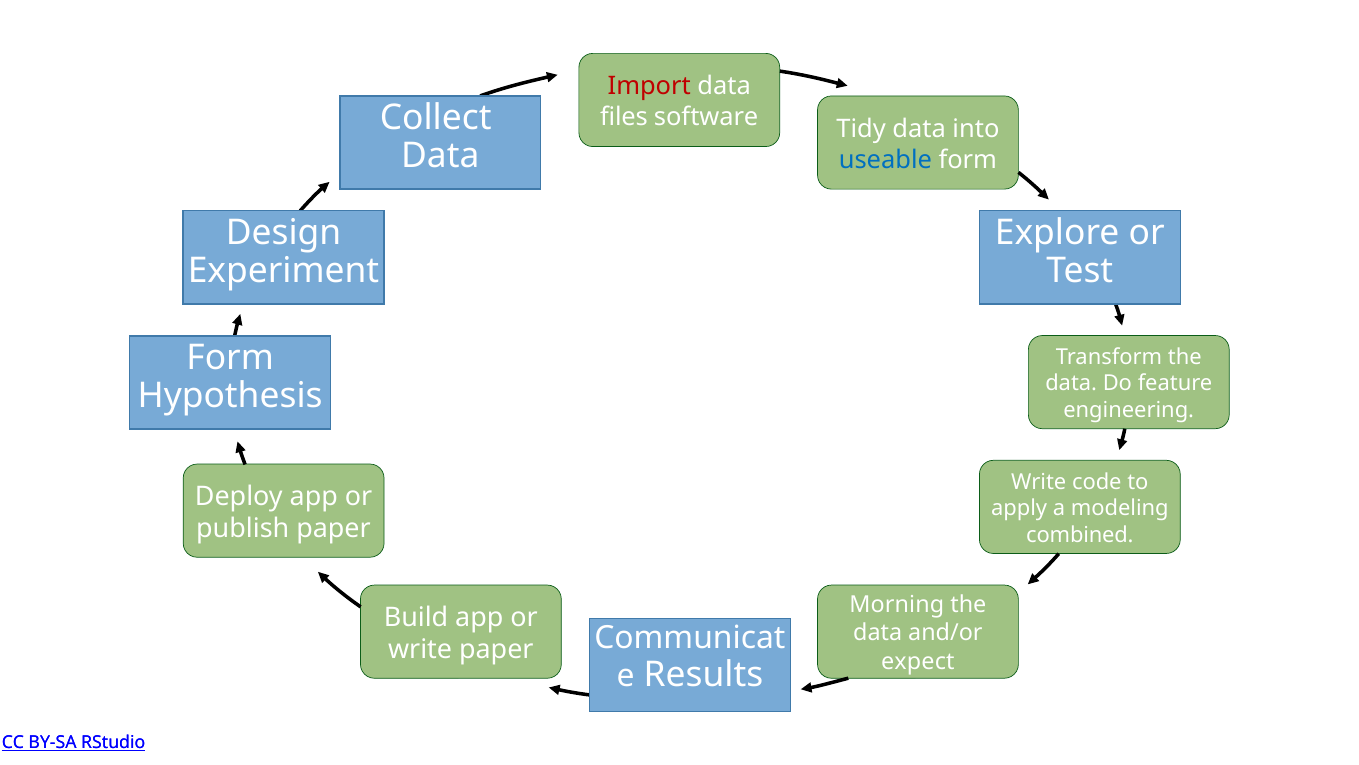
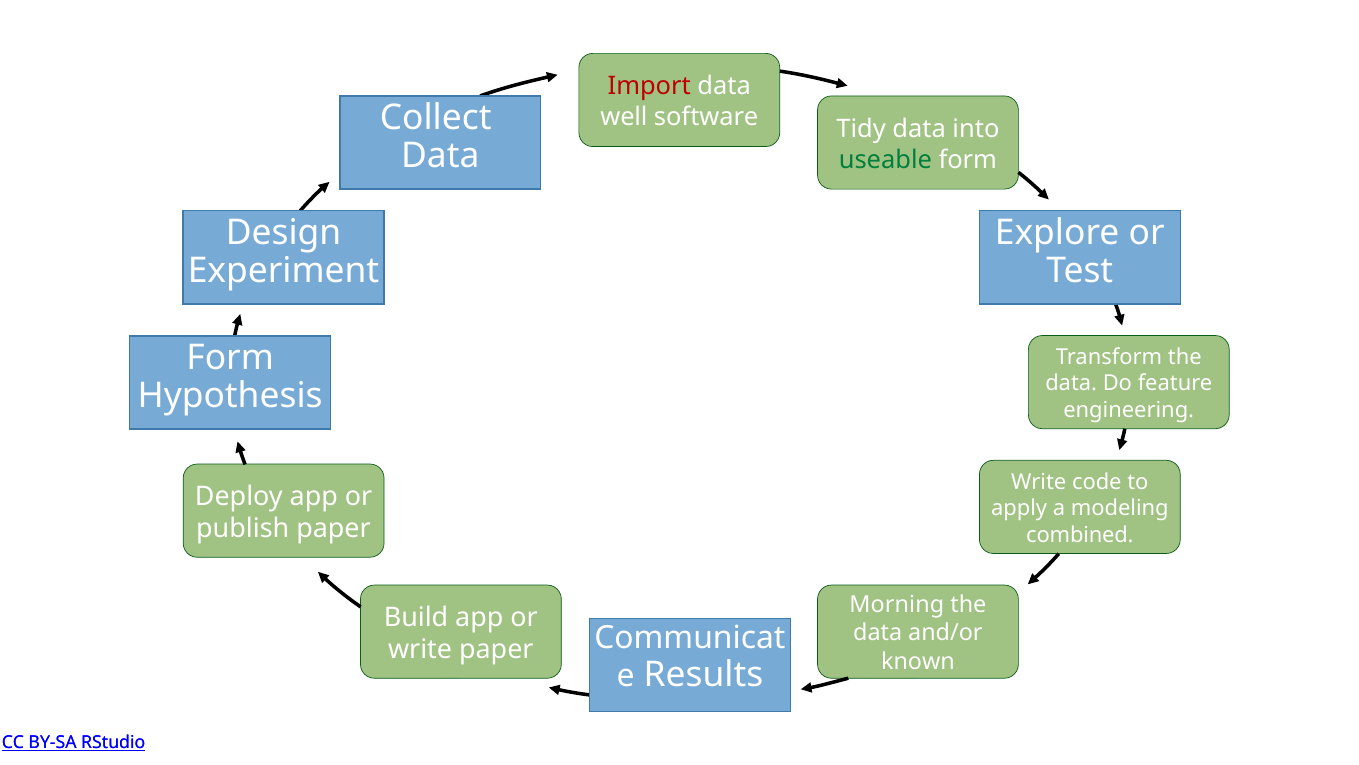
files: files -> well
useable colour: blue -> green
expect: expect -> known
